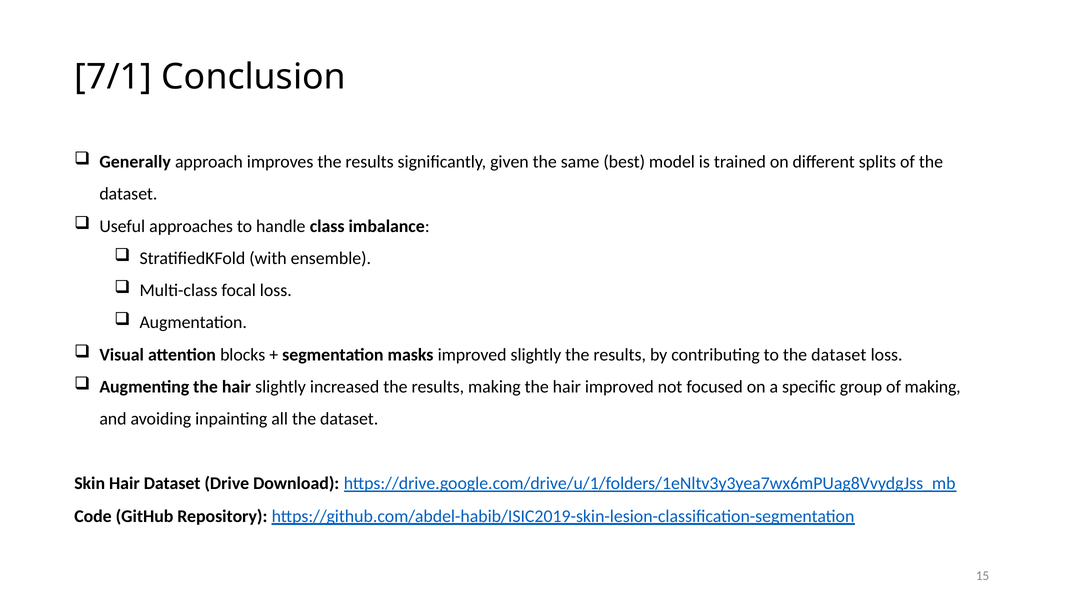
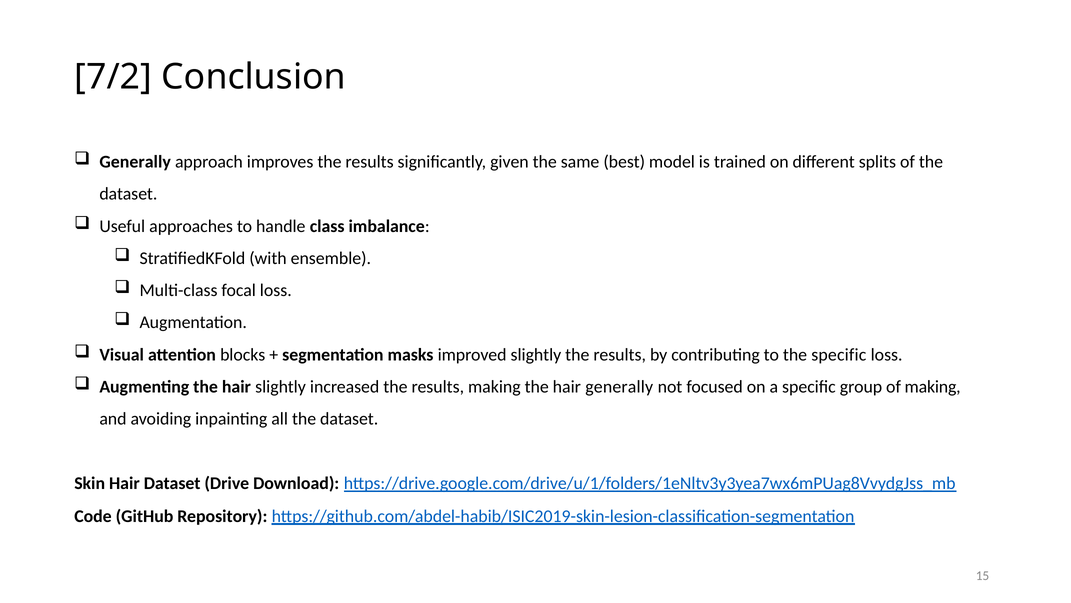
7/1: 7/1 -> 7/2
to the dataset: dataset -> specific
hair improved: improved -> generally
